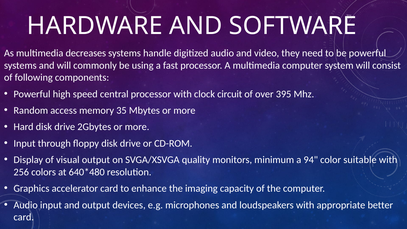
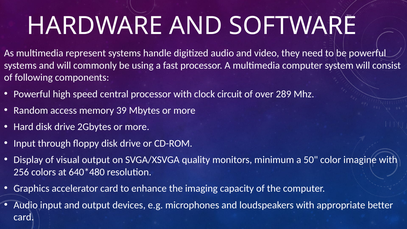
decreases: decreases -> represent
395: 395 -> 289
35: 35 -> 39
94: 94 -> 50
suitable: suitable -> imagine
